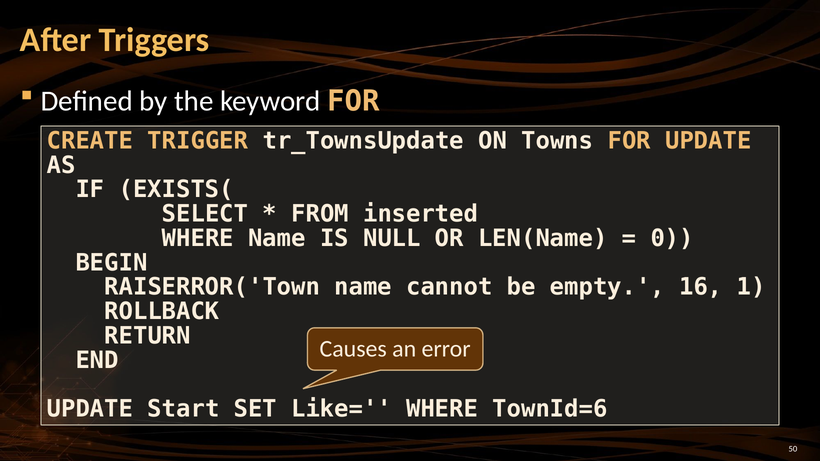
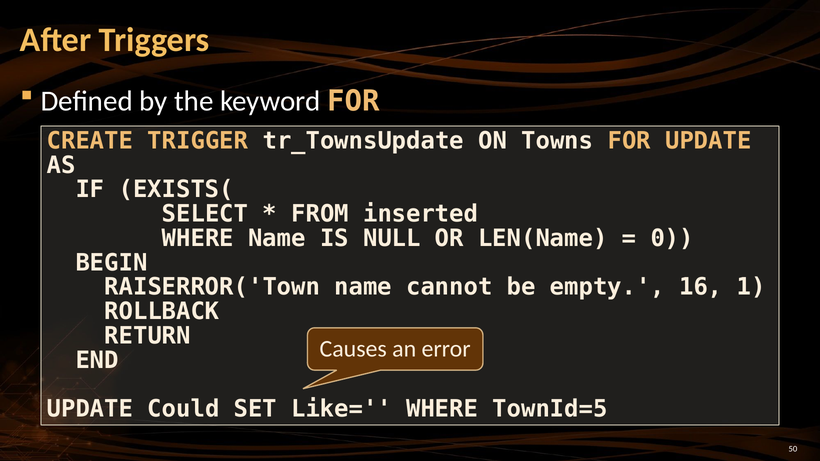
Start: Start -> Could
TownId=6: TownId=6 -> TownId=5
